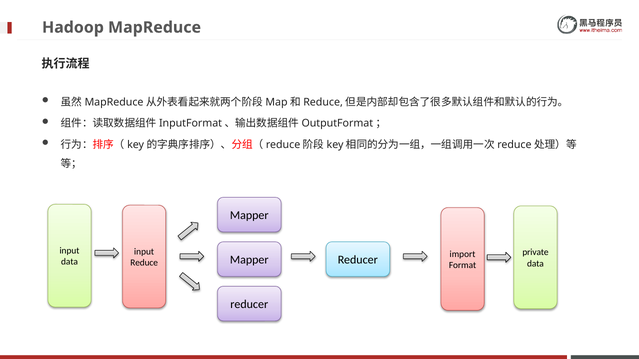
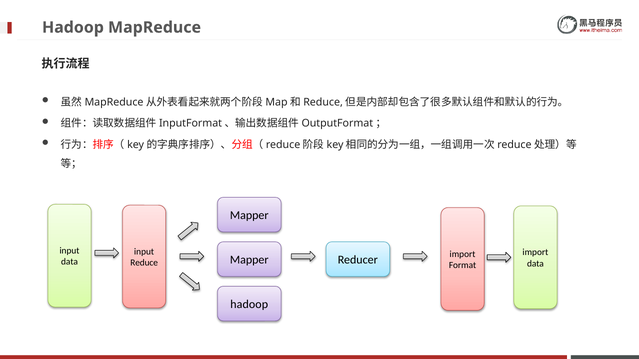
private at (535, 253): private -> import
reducer at (249, 305): reducer -> hadoop
